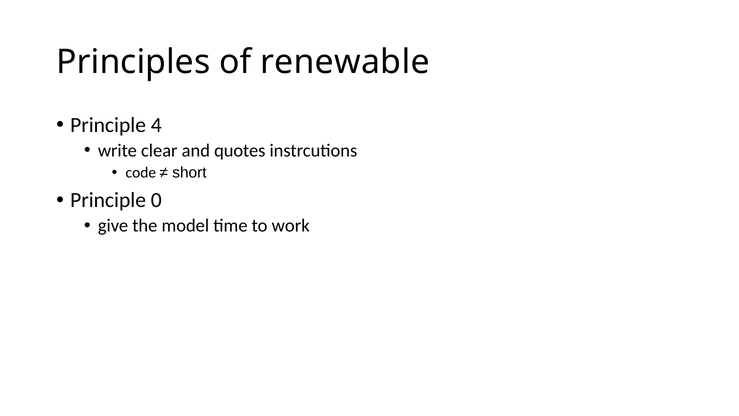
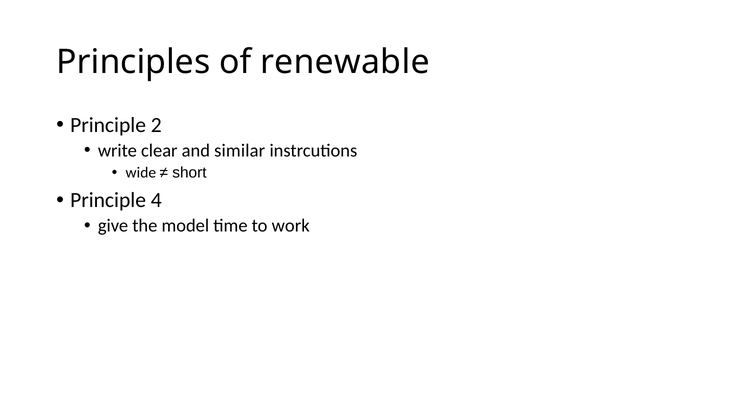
4: 4 -> 2
quotes: quotes -> similar
code: code -> wide
0: 0 -> 4
